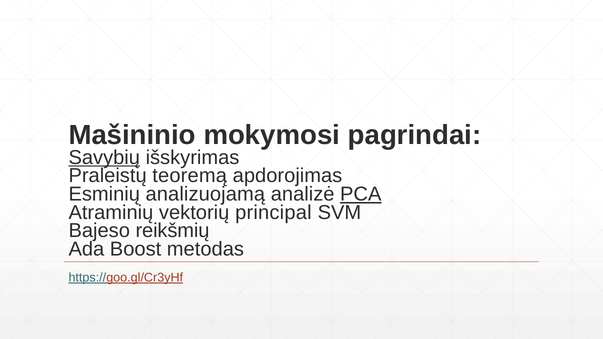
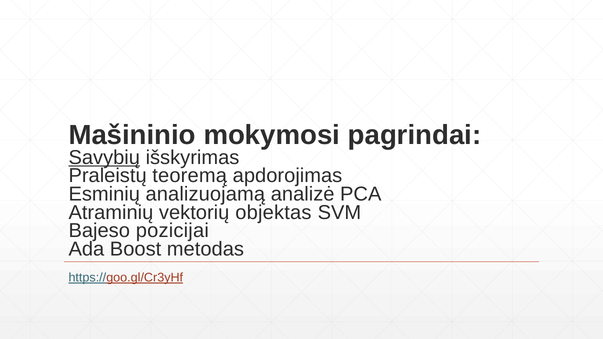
PCA underline: present -> none
principal: principal -> objektas
reikšmių: reikšmių -> pozicijai
